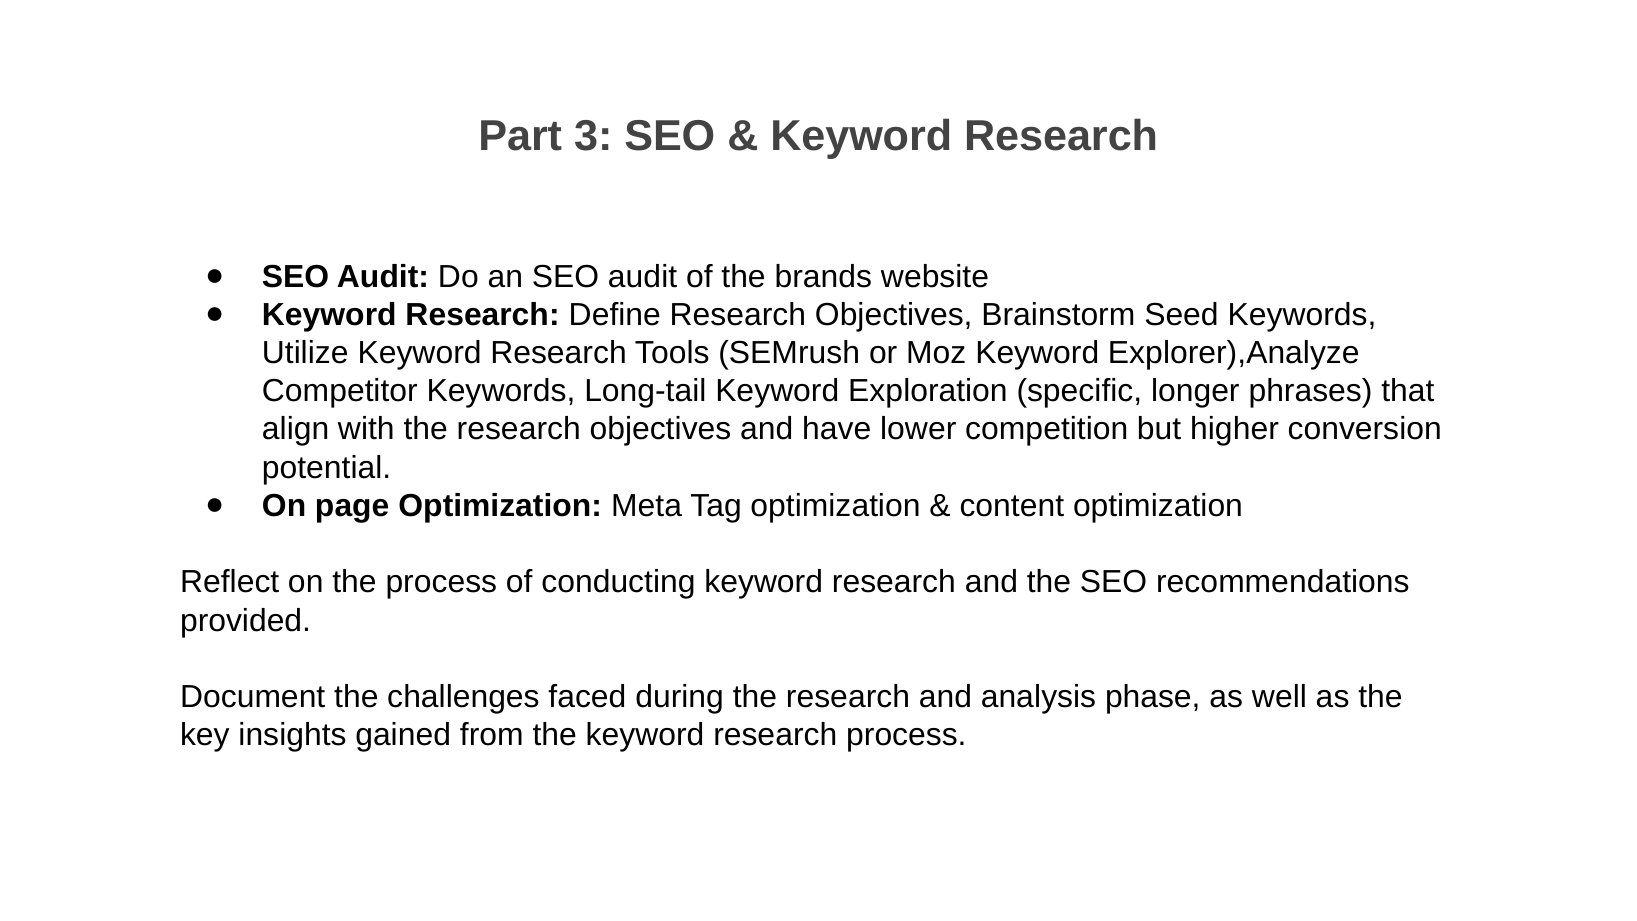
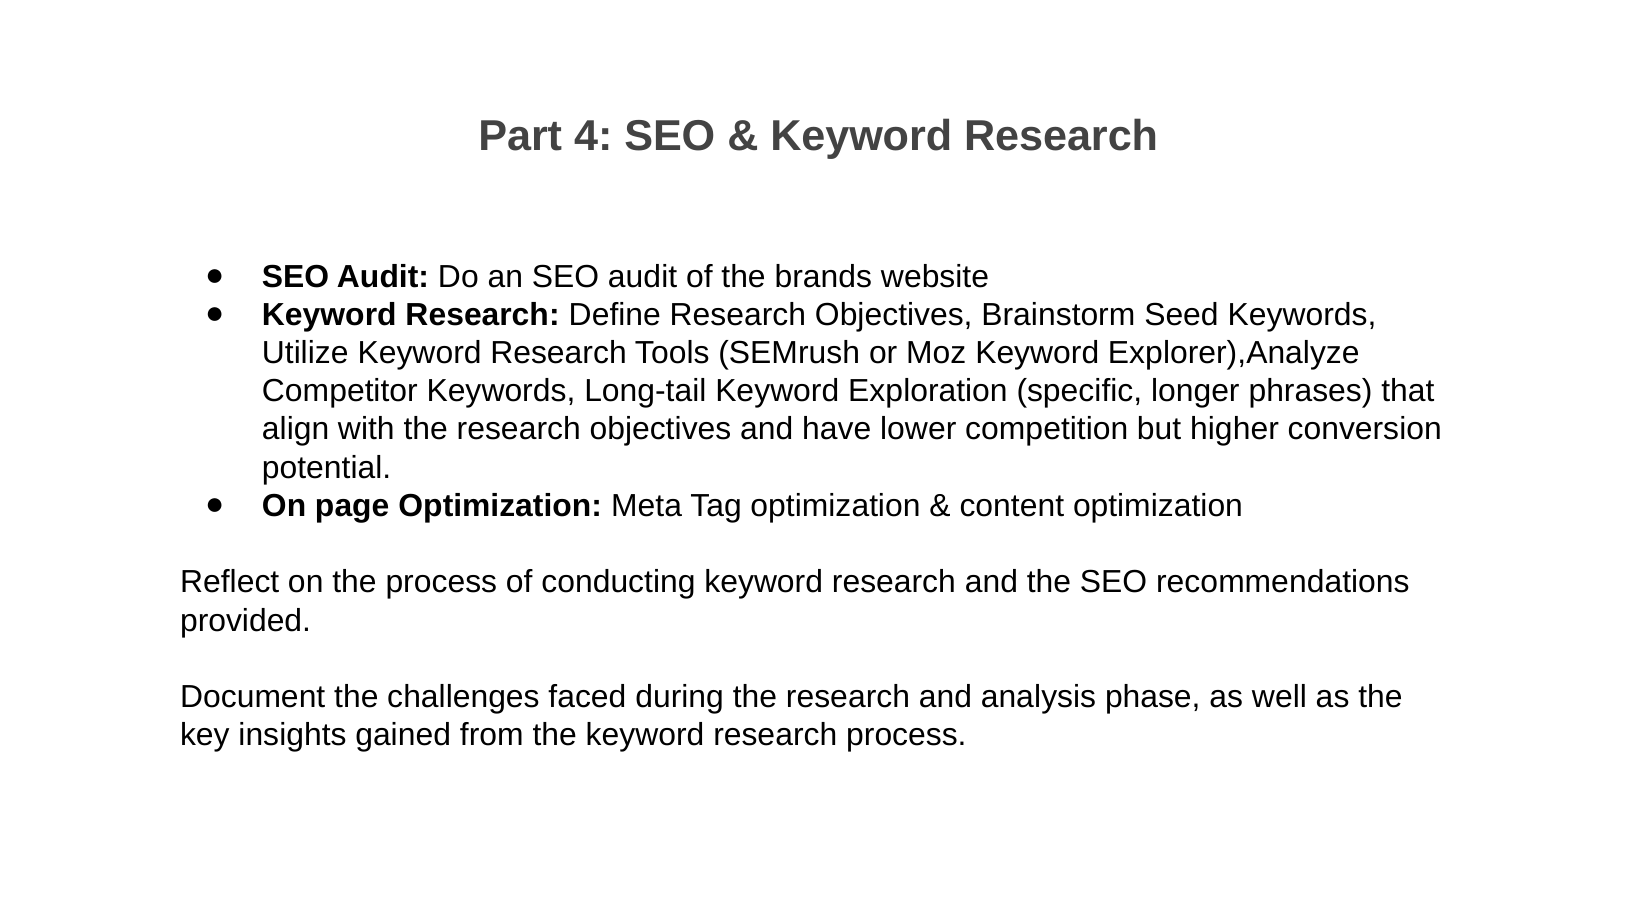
3: 3 -> 4
